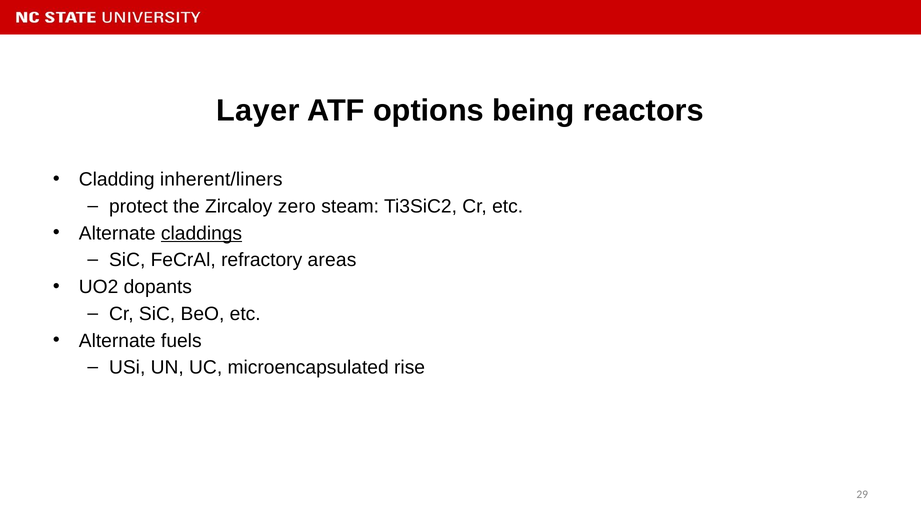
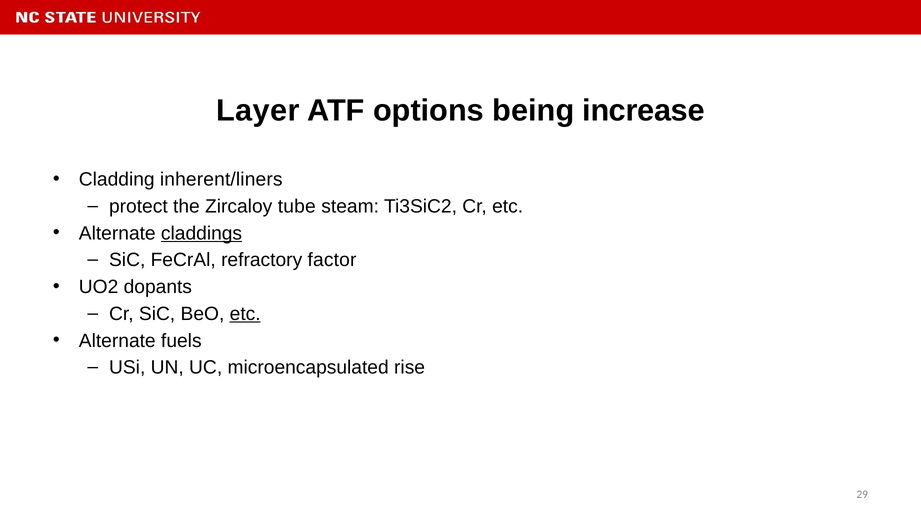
reactors: reactors -> increase
zero: zero -> tube
areas: areas -> factor
etc at (245, 314) underline: none -> present
